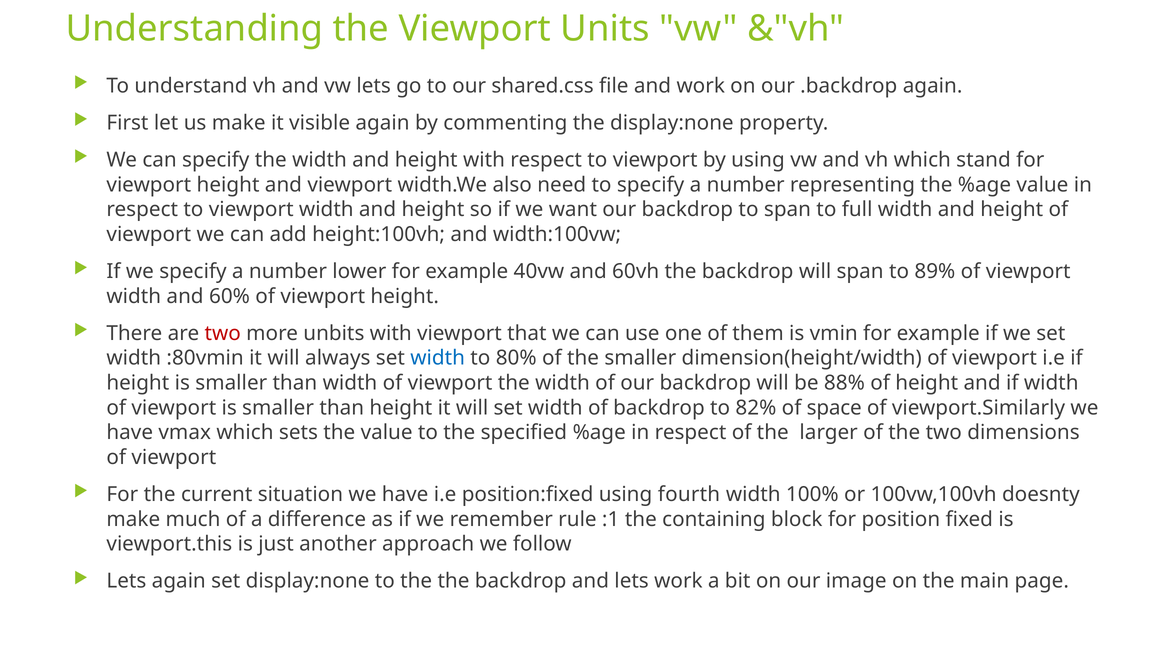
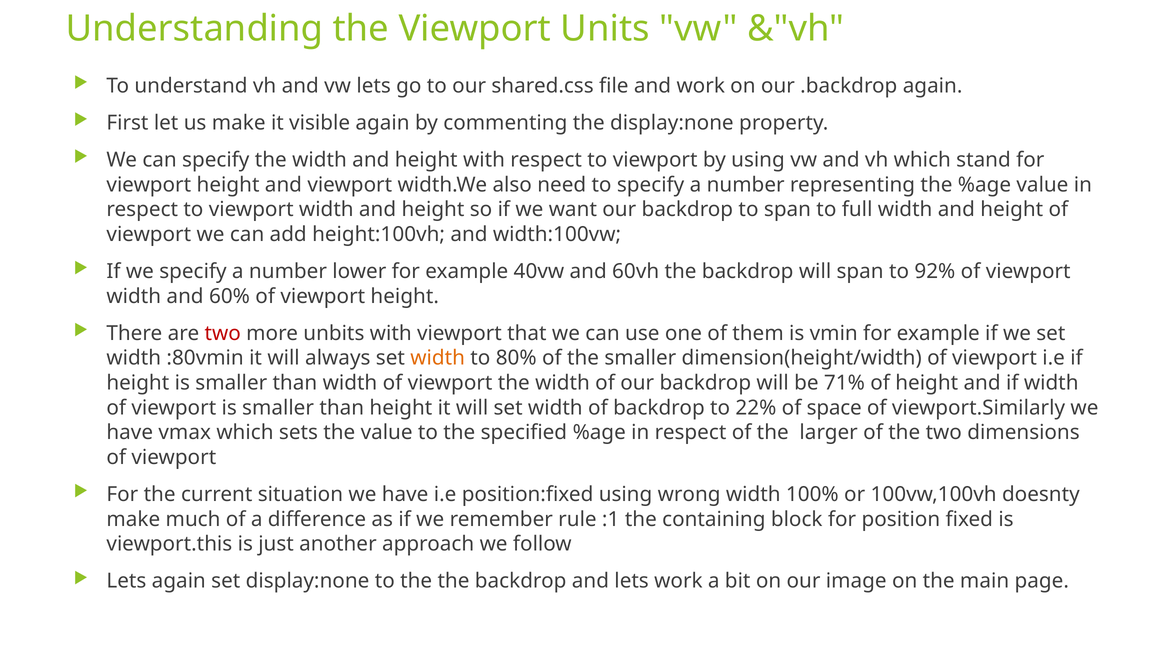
89%: 89% -> 92%
width at (438, 358) colour: blue -> orange
88%: 88% -> 71%
82%: 82% -> 22%
fourth: fourth -> wrong
